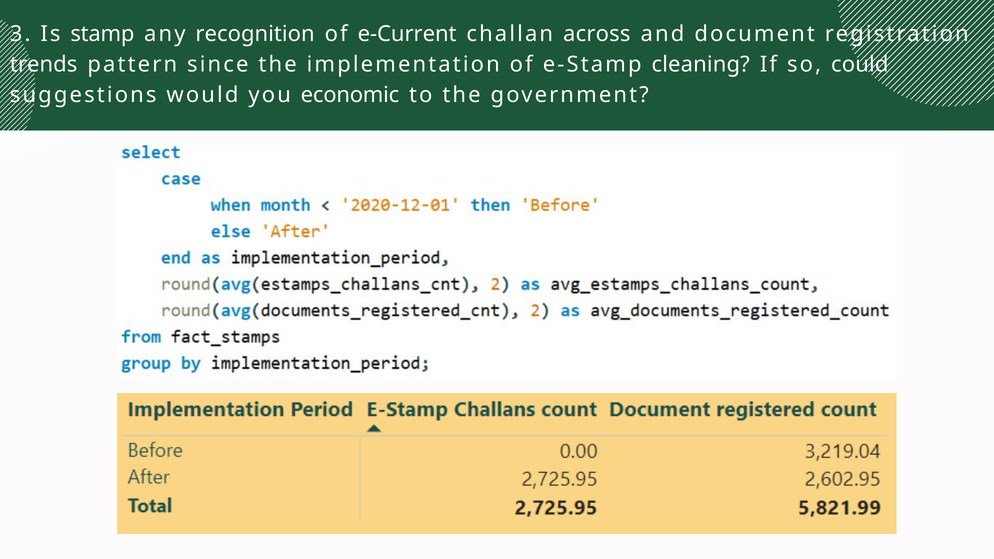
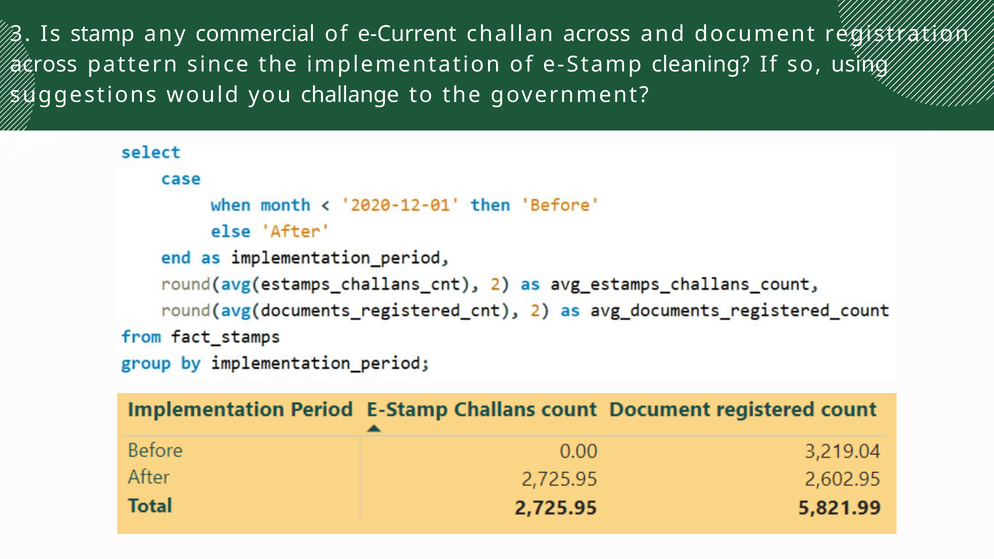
recognition: recognition -> commercial
trends at (44, 65): trends -> across
could: could -> using
economic: economic -> challange
